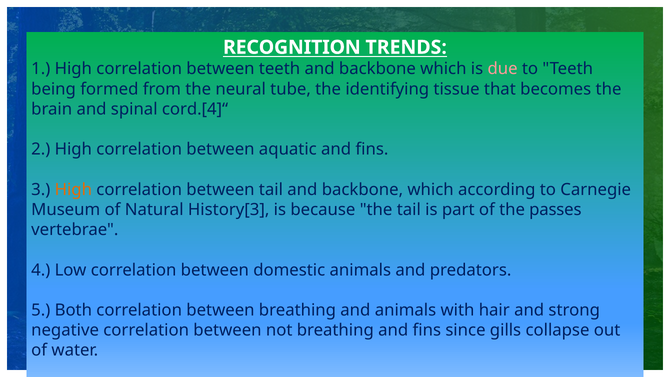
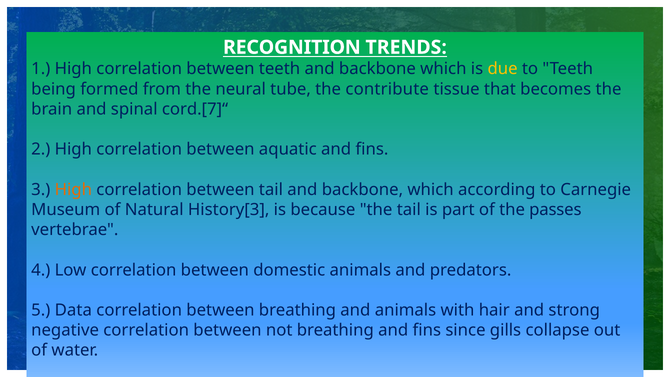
due colour: pink -> yellow
identifying: identifying -> contribute
cord.[4]“: cord.[4]“ -> cord.[7]“
Both: Both -> Data
